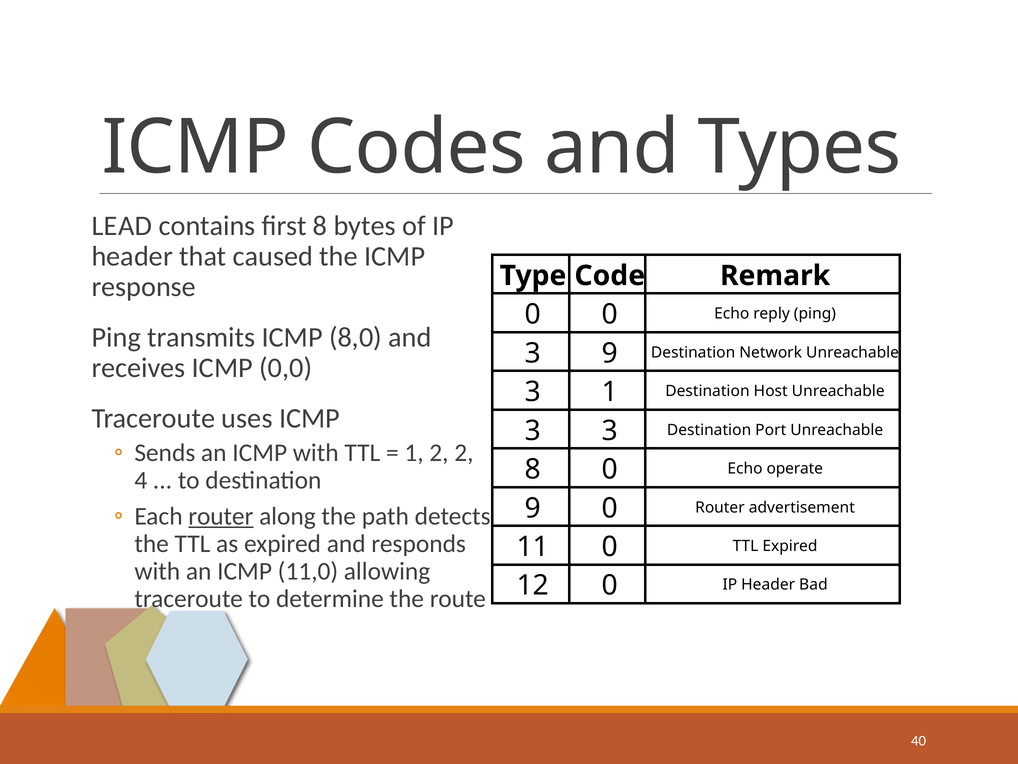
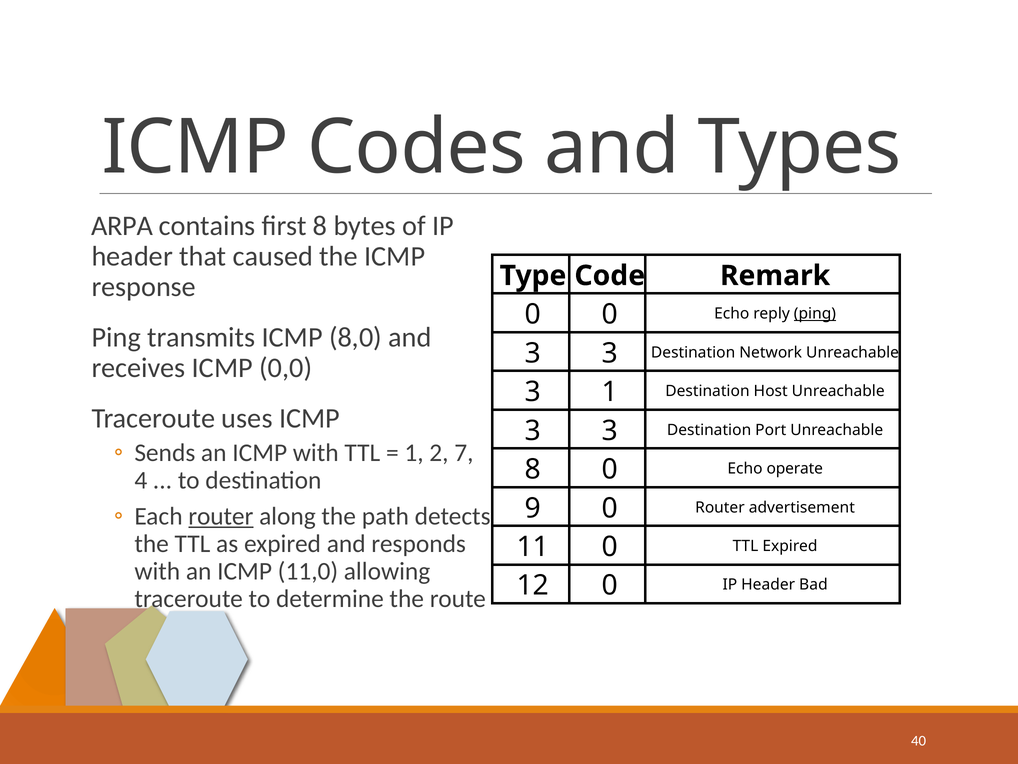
LEAD: LEAD -> ARPA
ping at (815, 313) underline: none -> present
9 at (610, 353): 9 -> 3
2 2: 2 -> 7
